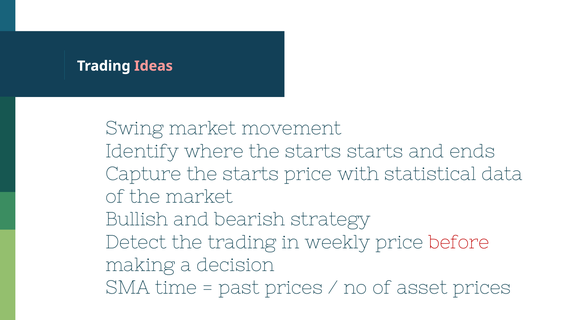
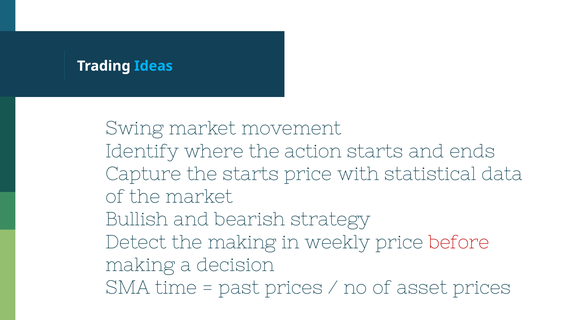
Ideas colour: pink -> light blue
where the starts: starts -> action
the trading: trading -> making
